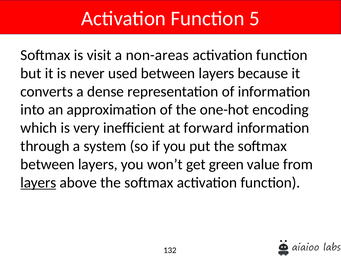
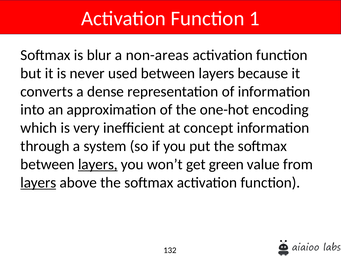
5: 5 -> 1
visit: visit -> blur
forward: forward -> concept
layers at (98, 164) underline: none -> present
